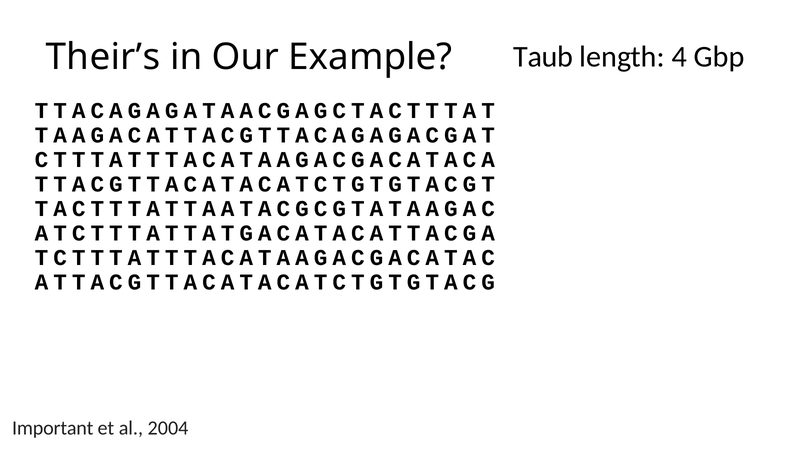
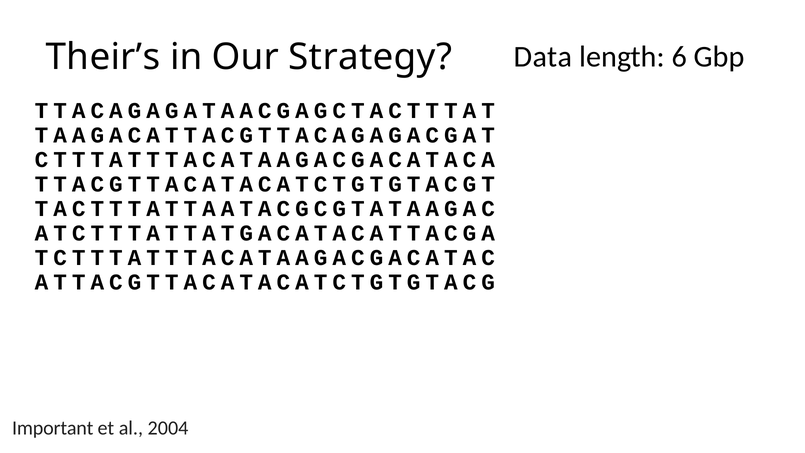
Taub: Taub -> Data
4: 4 -> 6
Example: Example -> Strategy
